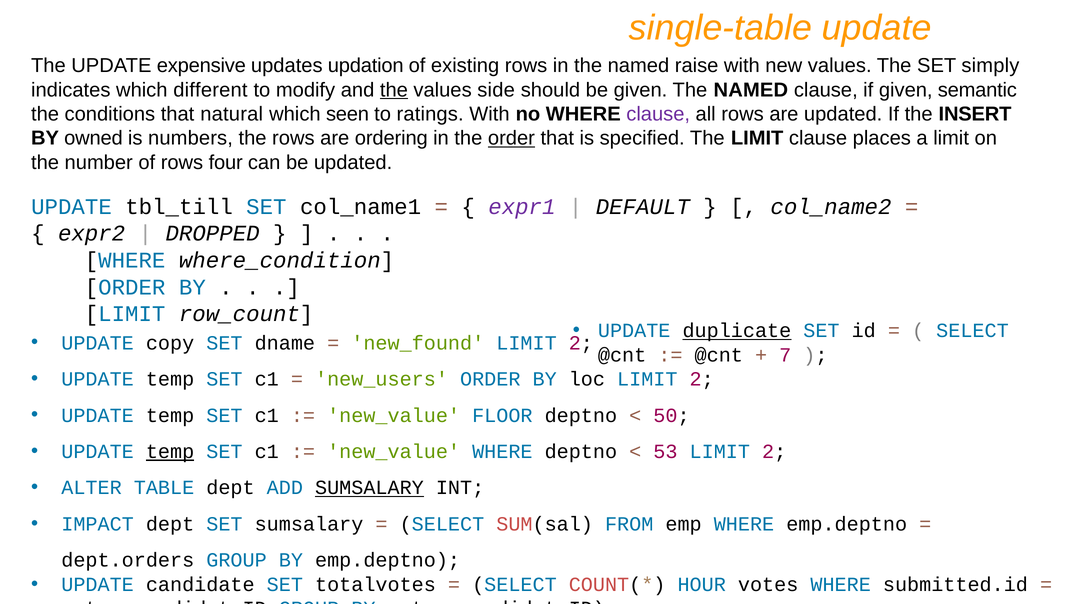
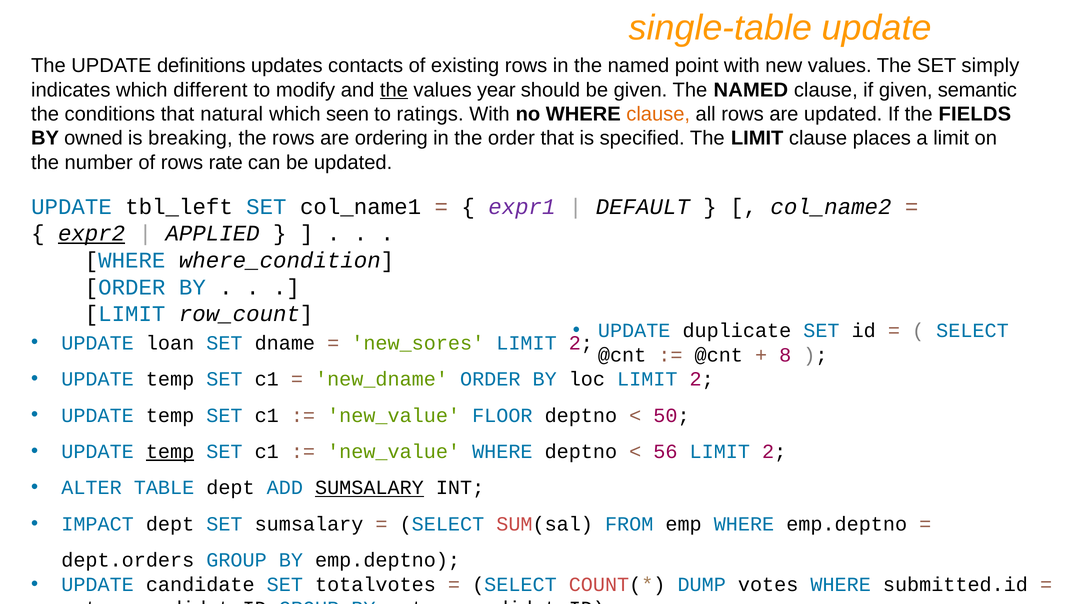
expensive: expensive -> definitions
updation: updation -> contacts
raise: raise -> point
side: side -> year
clause at (658, 114) colour: purple -> orange
INSERT: INSERT -> FIELDS
numbers: numbers -> breaking
order at (511, 138) underline: present -> none
four: four -> rate
tbl_till: tbl_till -> tbl_left
expr2 underline: none -> present
DROPPED: DROPPED -> APPLIED
duplicate underline: present -> none
copy: copy -> loan
new_found: new_found -> new_sores
7: 7 -> 8
new_users: new_users -> new_dname
53: 53 -> 56
HOUR: HOUR -> DUMP
